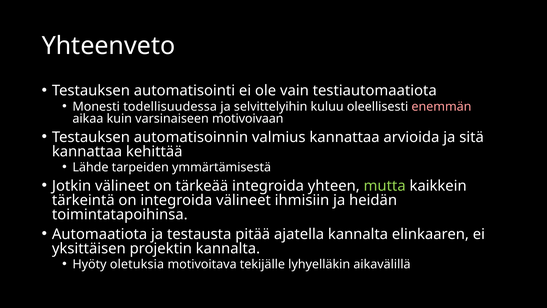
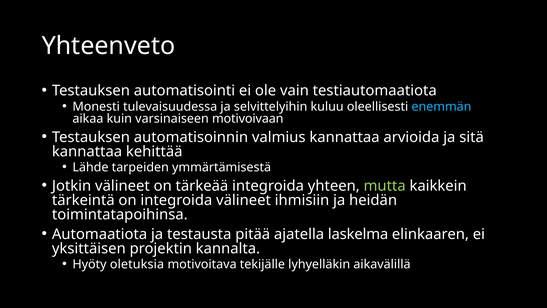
todellisuudessa: todellisuudessa -> tulevaisuudessa
enemmän colour: pink -> light blue
ajatella kannalta: kannalta -> laskelma
